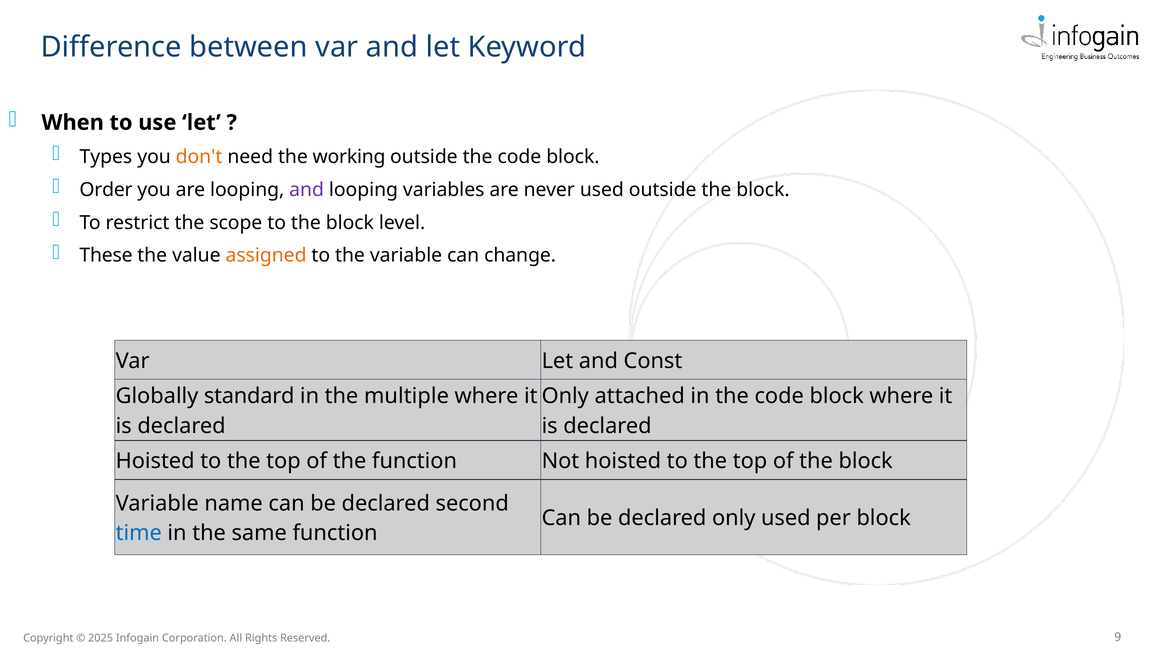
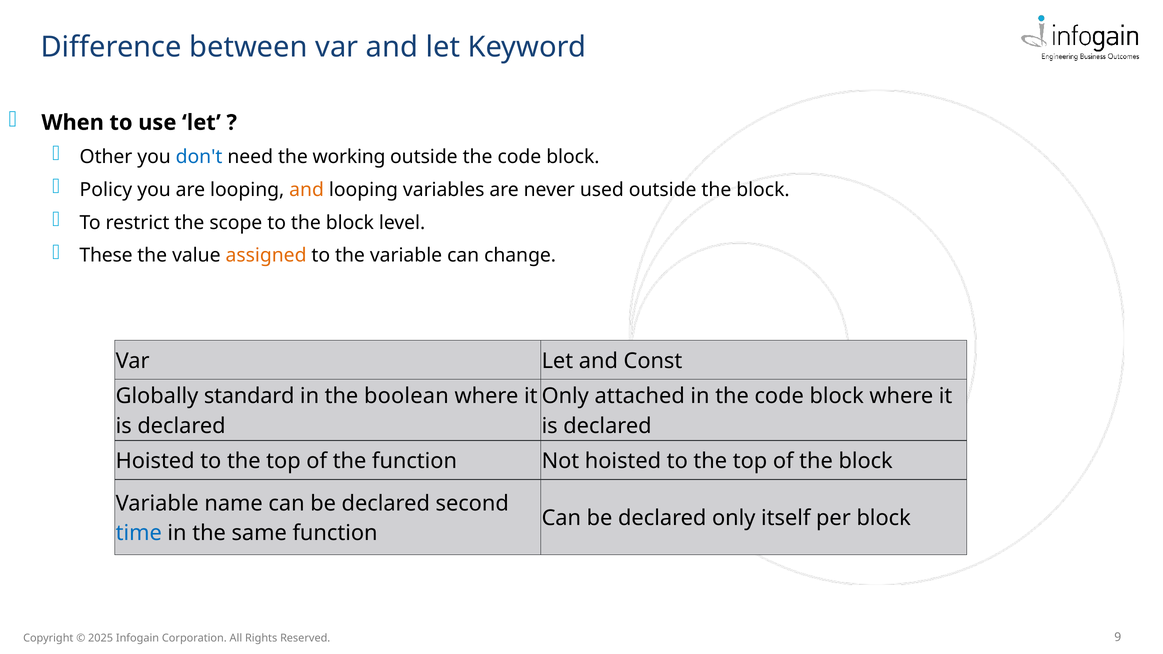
Types: Types -> Other
don't colour: orange -> blue
Order: Order -> Policy
and at (307, 190) colour: purple -> orange
multiple: multiple -> boolean
only used: used -> itself
